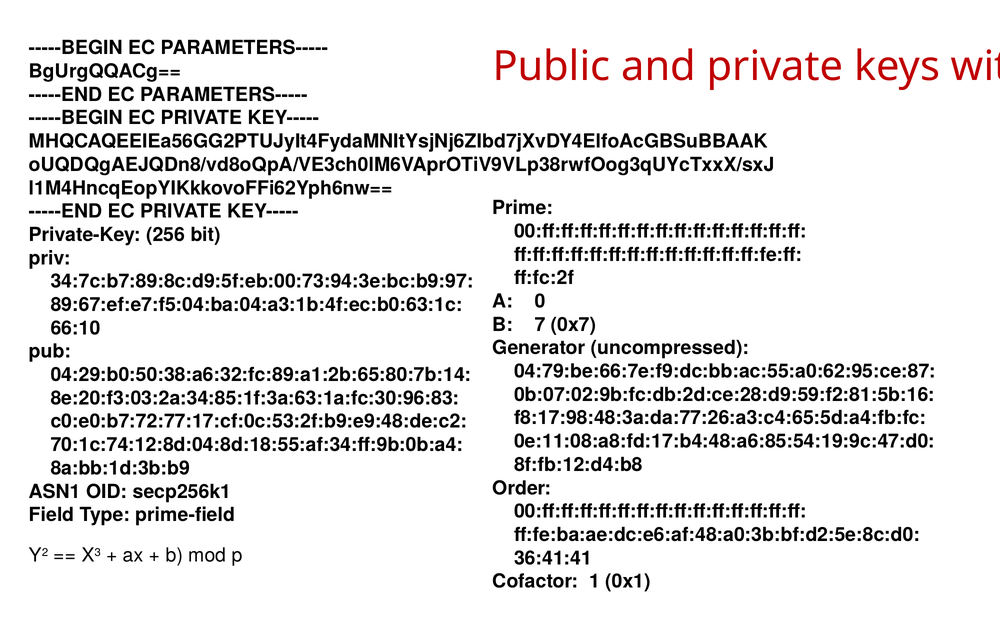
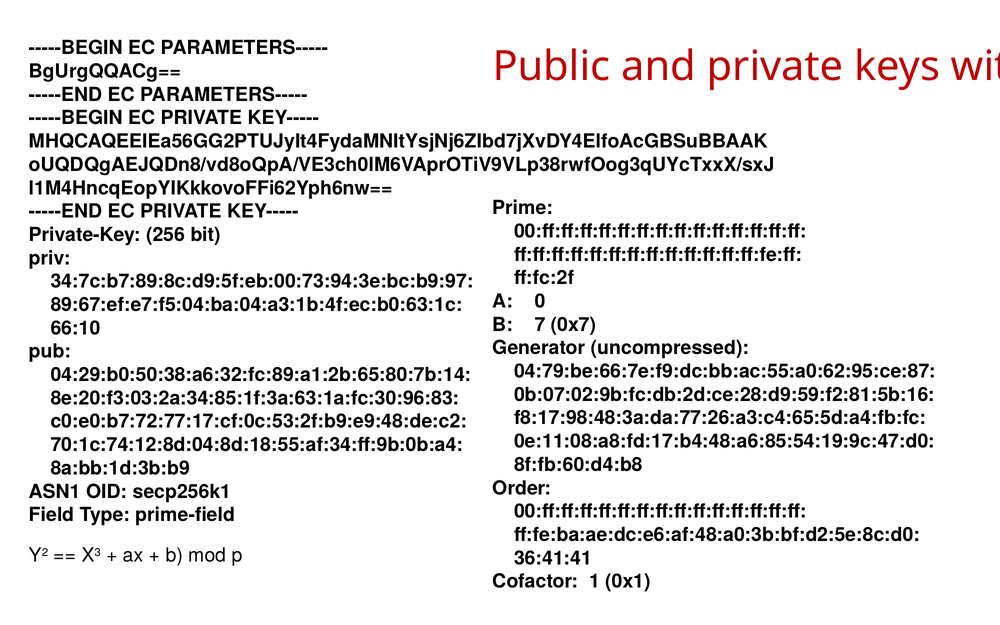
8f:fb:12:d4:b8: 8f:fb:12:d4:b8 -> 8f:fb:60:d4:b8
